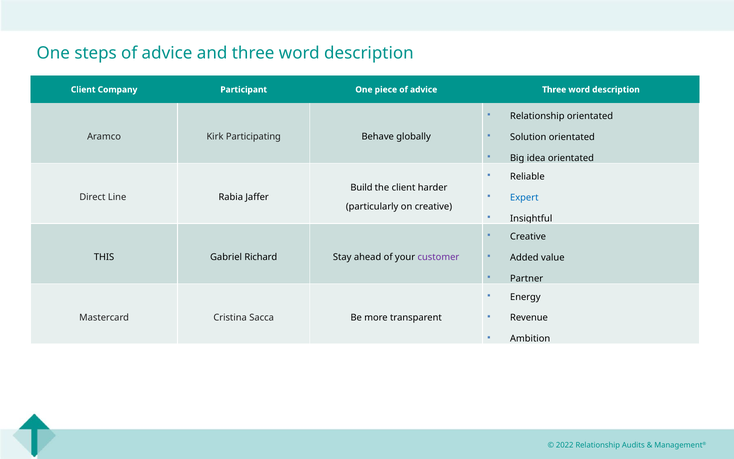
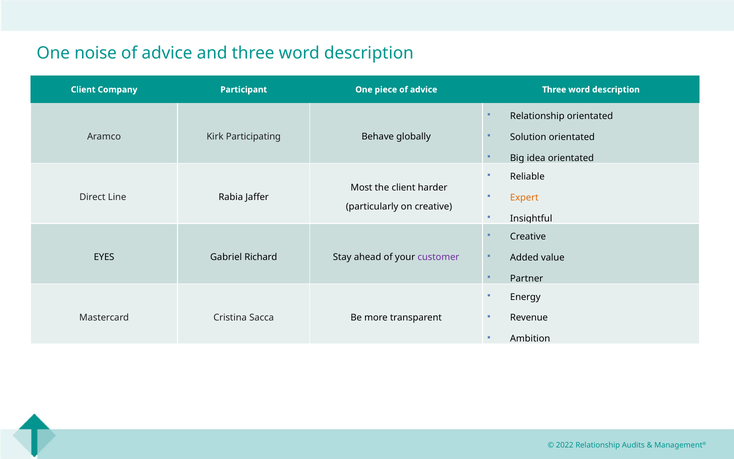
steps: steps -> noise
Build: Build -> Most
Expert colour: blue -> orange
THIS: THIS -> EYES
